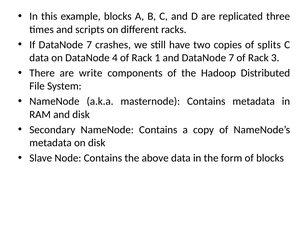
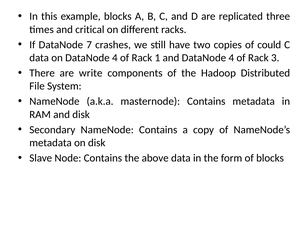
scripts: scripts -> critical
splits: splits -> could
and DataNode 7: 7 -> 4
